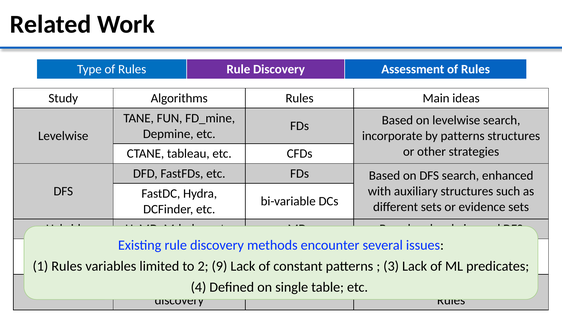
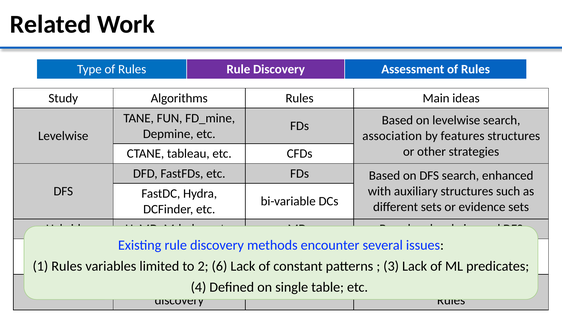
incorporate at (392, 136): incorporate -> association
by patterns: patterns -> features
9: 9 -> 6
